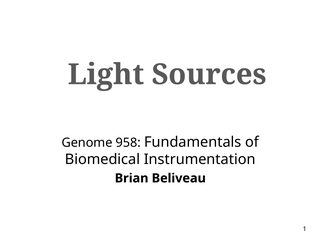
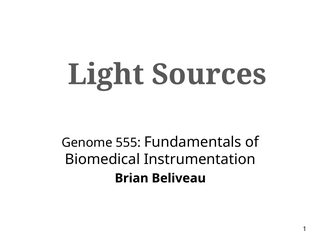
958: 958 -> 555
